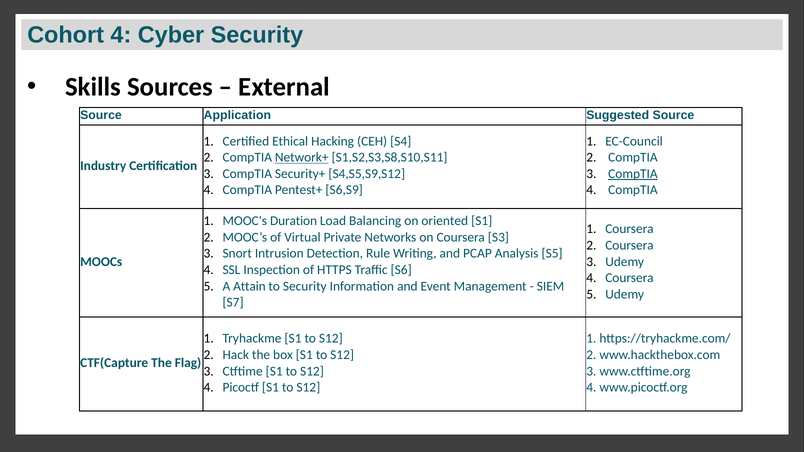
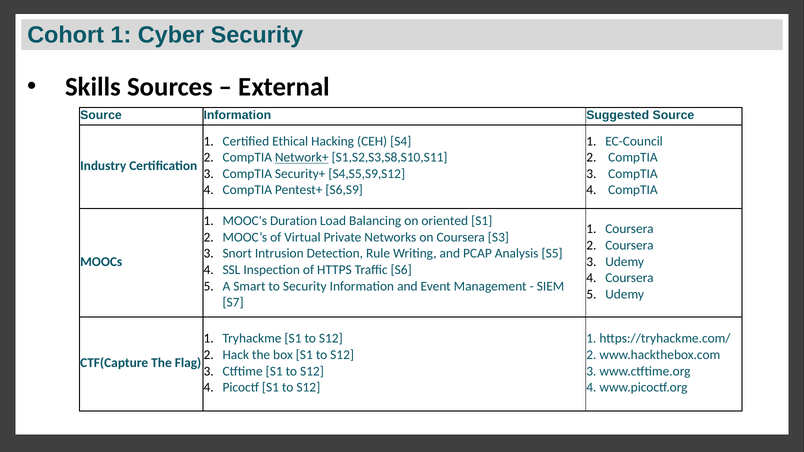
Cohort 4: 4 -> 1
Source Application: Application -> Information
CompTIA at (633, 174) underline: present -> none
Attain: Attain -> Smart
